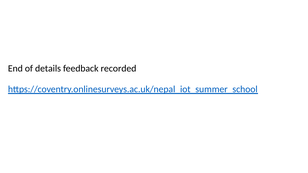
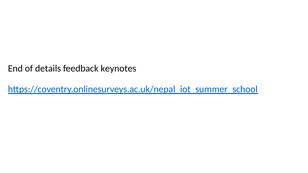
recorded: recorded -> keynotes
